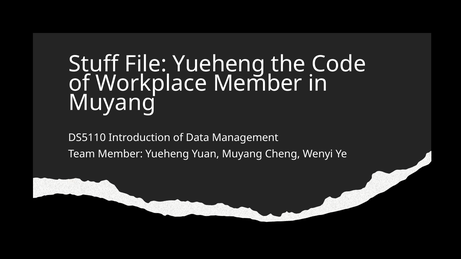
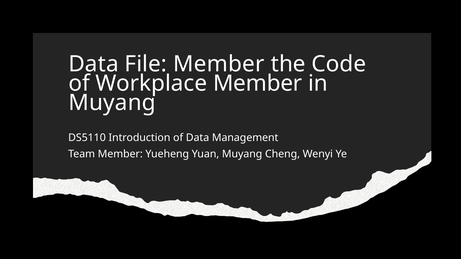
Stuff at (94, 64): Stuff -> Data
File Yueheng: Yueheng -> Member
